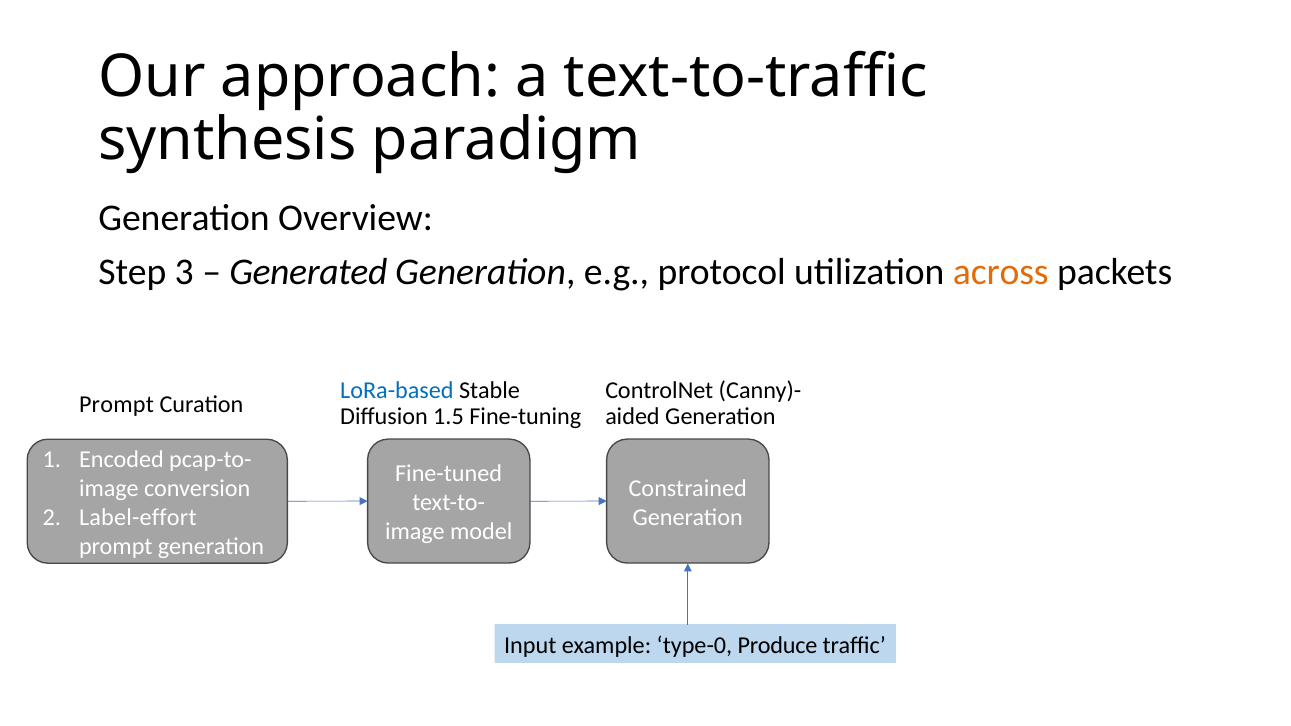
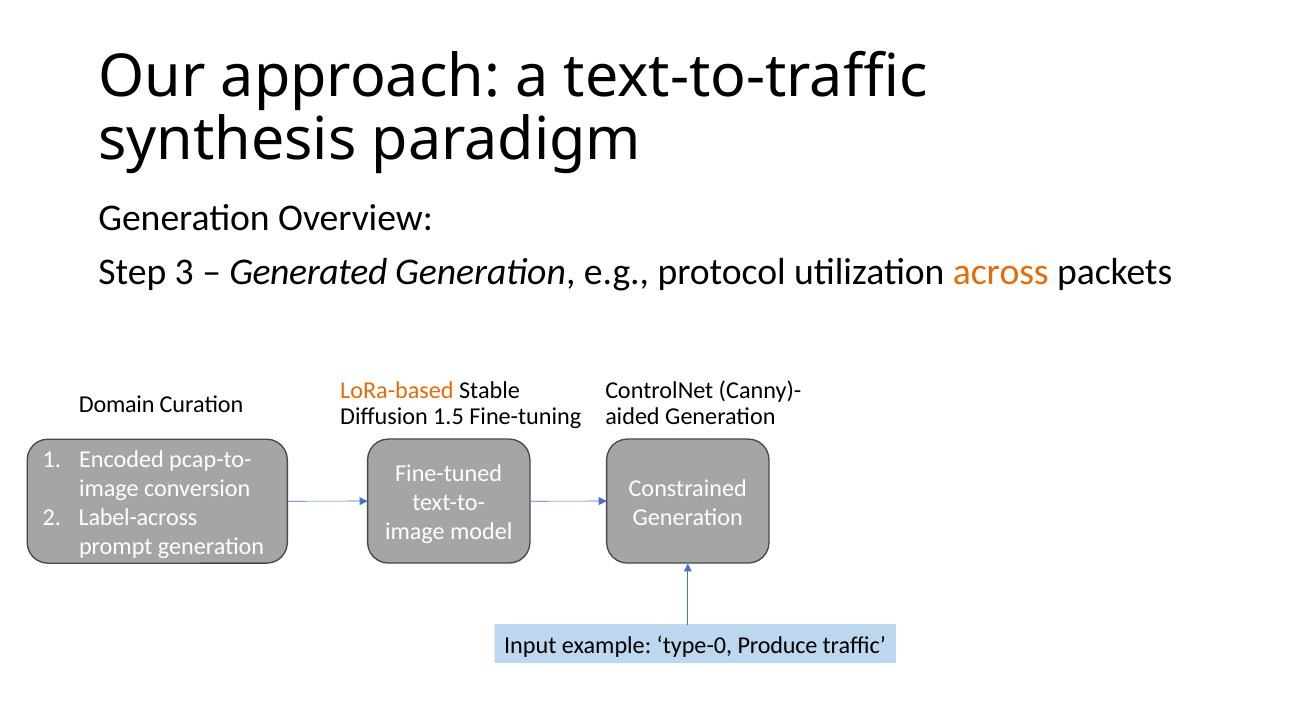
LoRa-based colour: blue -> orange
Prompt at (116, 405): Prompt -> Domain
Label-effort: Label-effort -> Label-across
